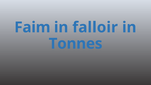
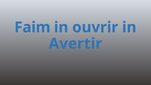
falloir: falloir -> ouvrir
Tonnes: Tonnes -> Avertir
